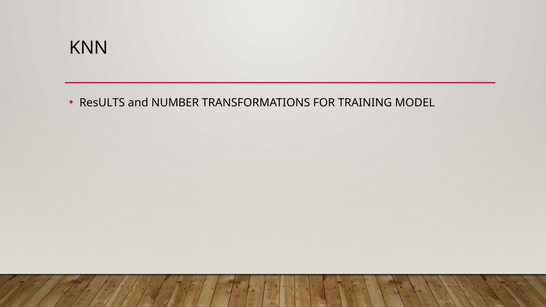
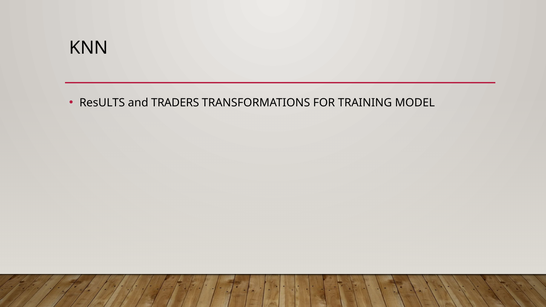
NUMBER: NUMBER -> TRADERS
